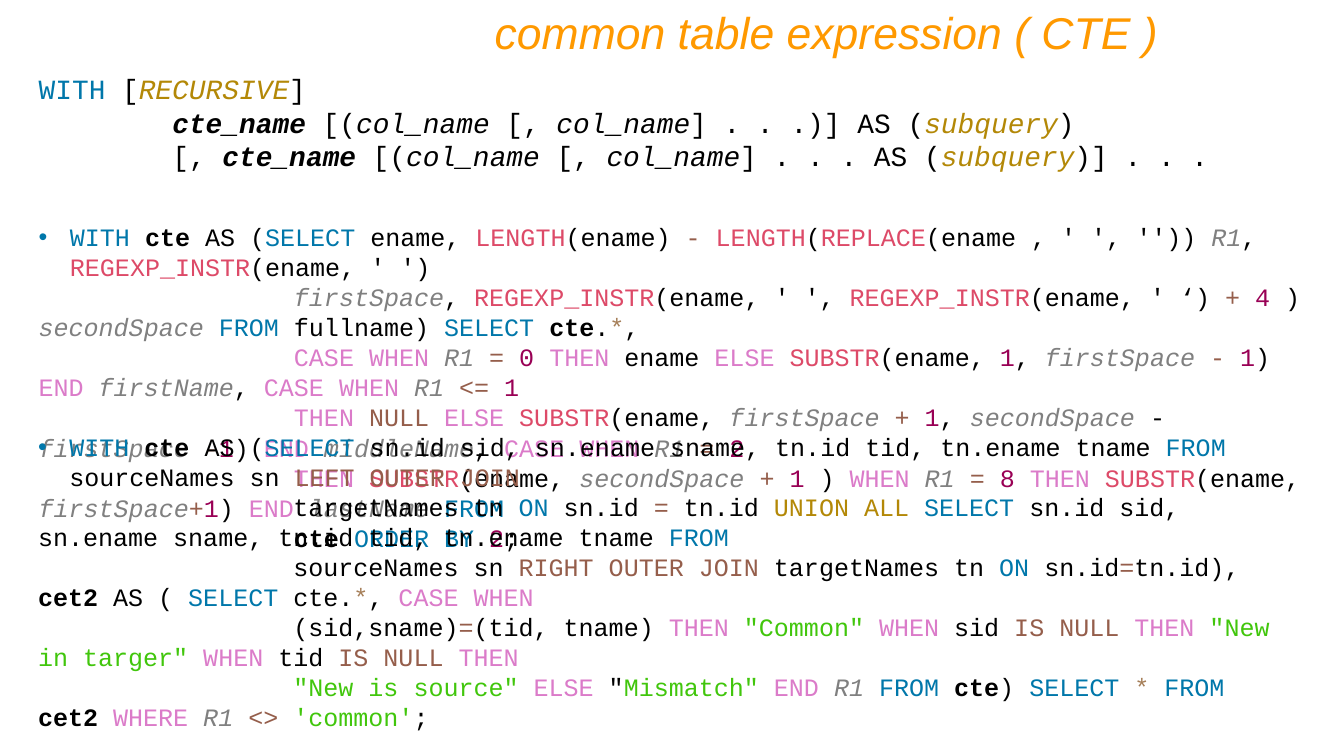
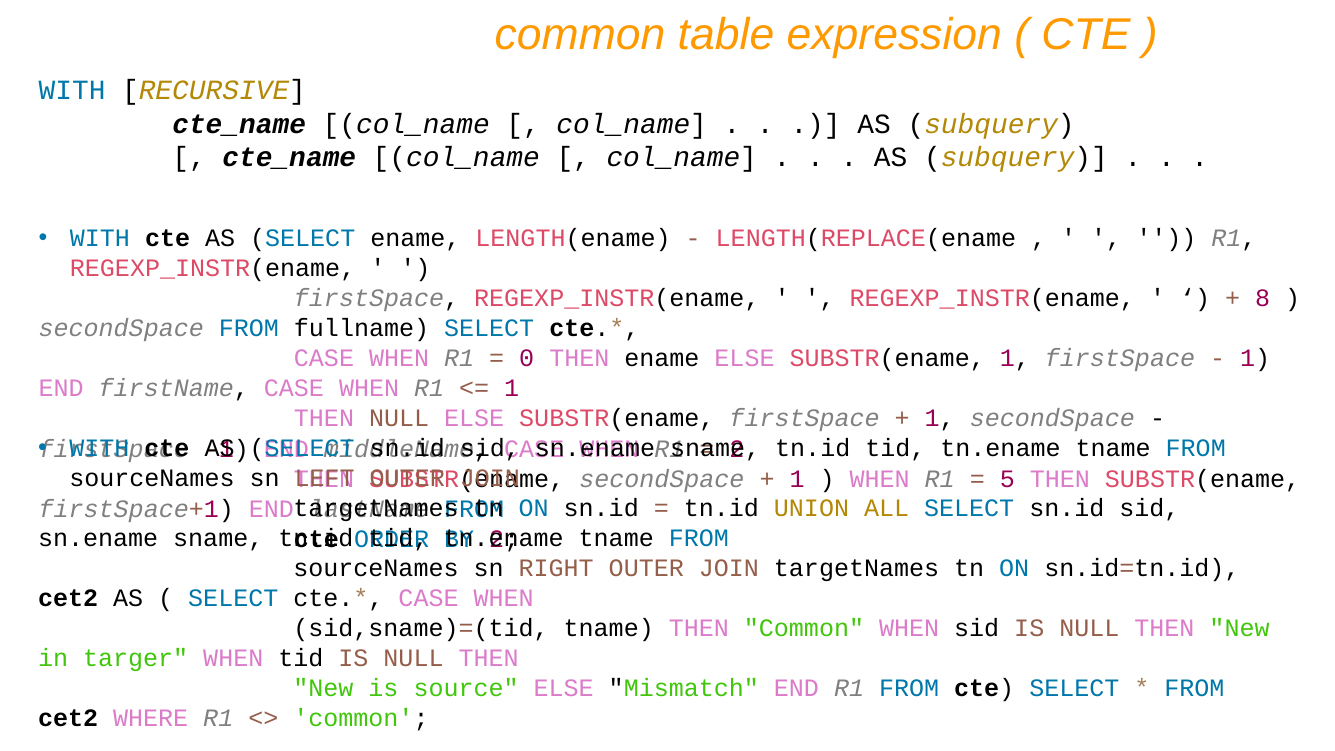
4: 4 -> 8
8: 8 -> 5
